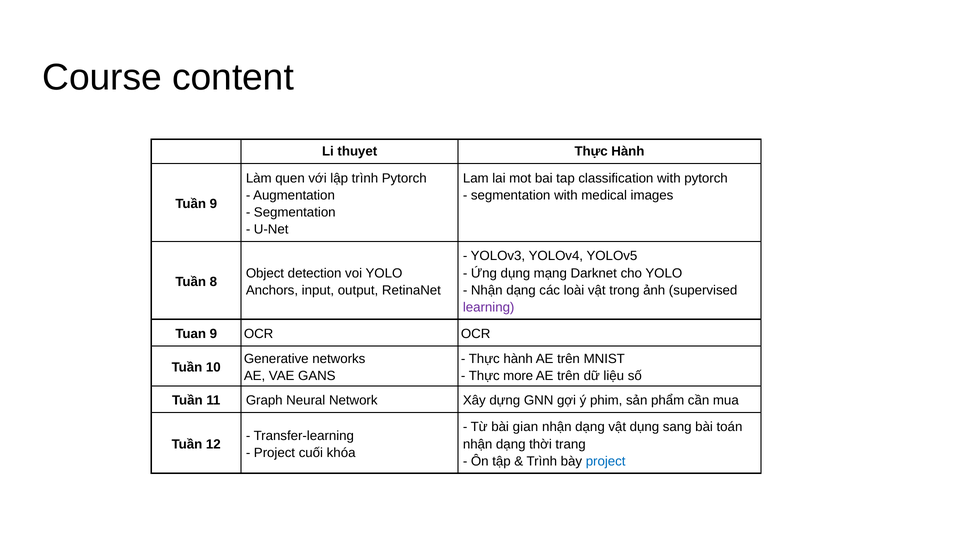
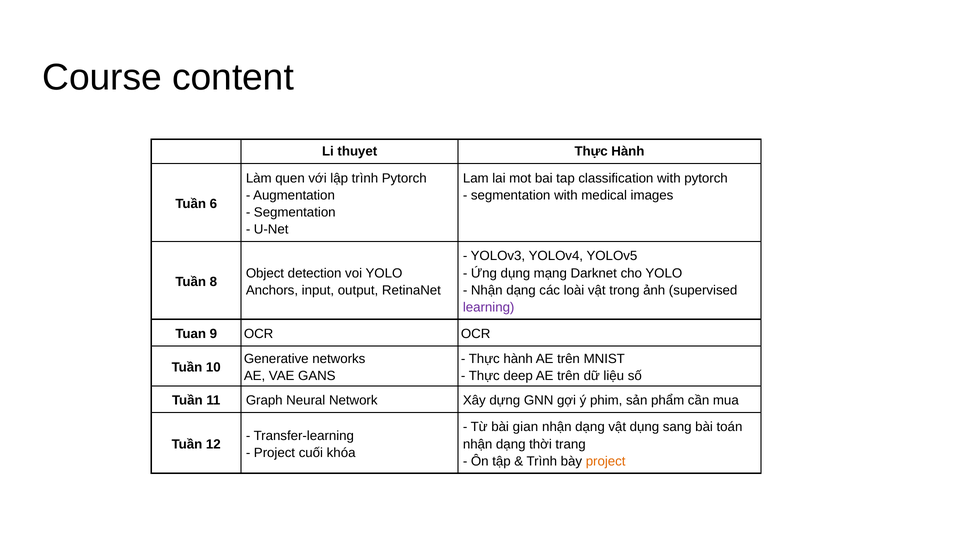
Tuần 9: 9 -> 6
more: more -> deep
project at (606, 461) colour: blue -> orange
